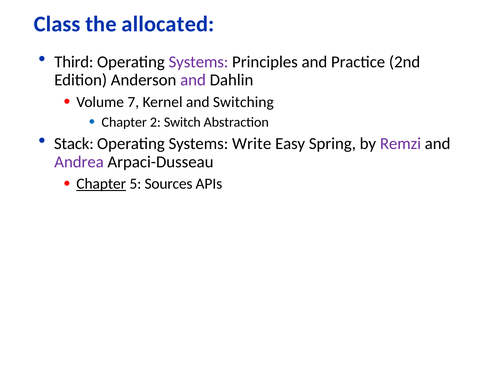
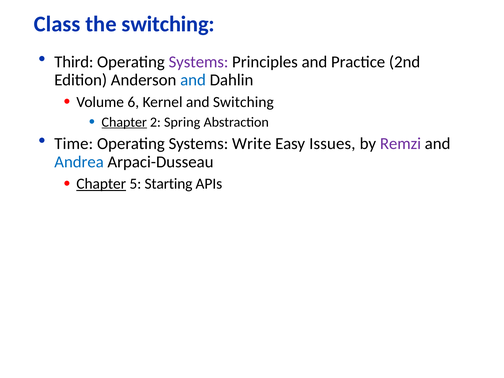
the allocated: allocated -> switching
and at (193, 80) colour: purple -> blue
7: 7 -> 6
Chapter at (124, 122) underline: none -> present
Switch: Switch -> Spring
Stack: Stack -> Time
Spring: Spring -> Issues
Andrea colour: purple -> blue
Sources: Sources -> Starting
